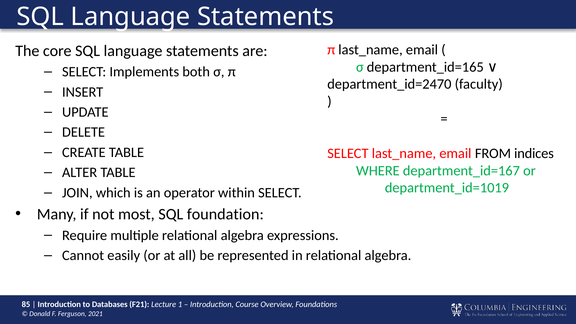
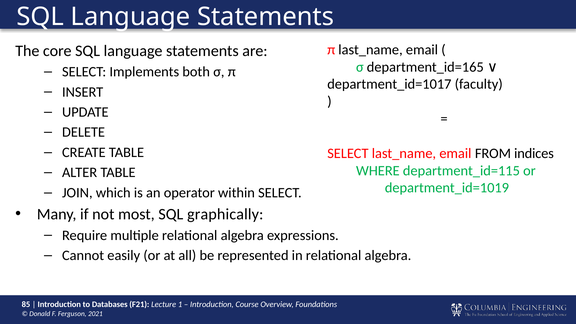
department_id=2470: department_id=2470 -> department_id=1017
department_id=167: department_id=167 -> department_id=115
foundation: foundation -> graphically
